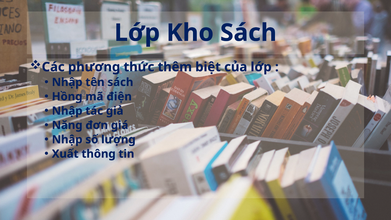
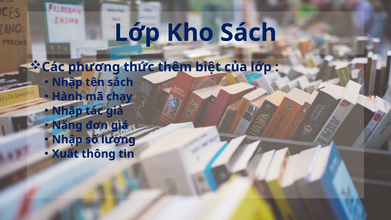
Hồng: Hồng -> Hành
điện: điện -> chạy
